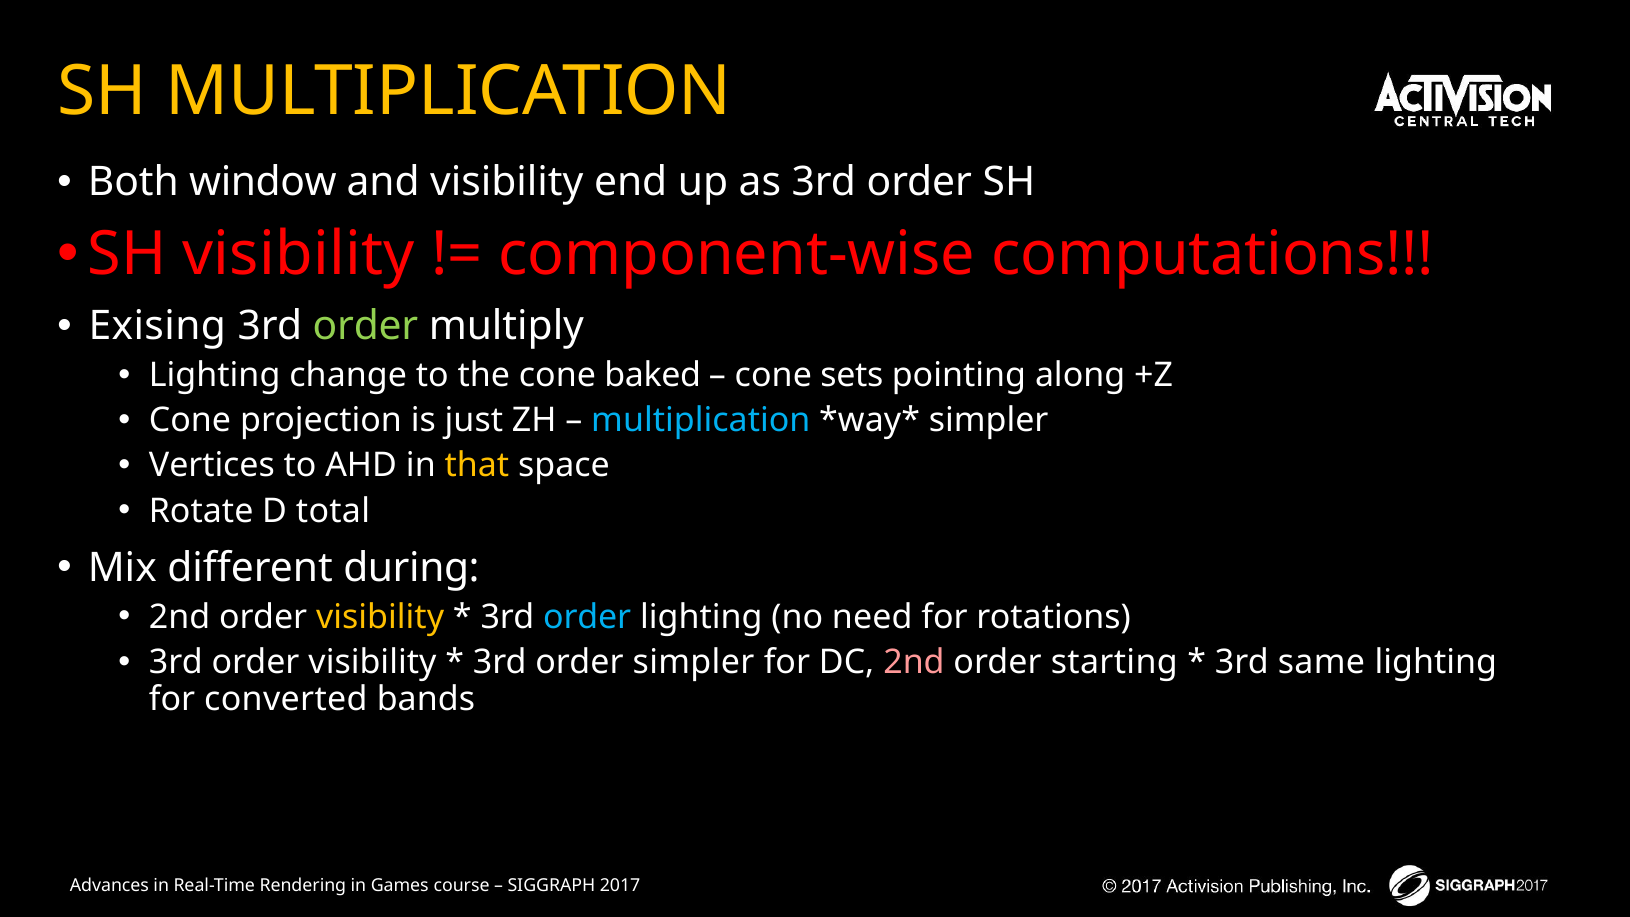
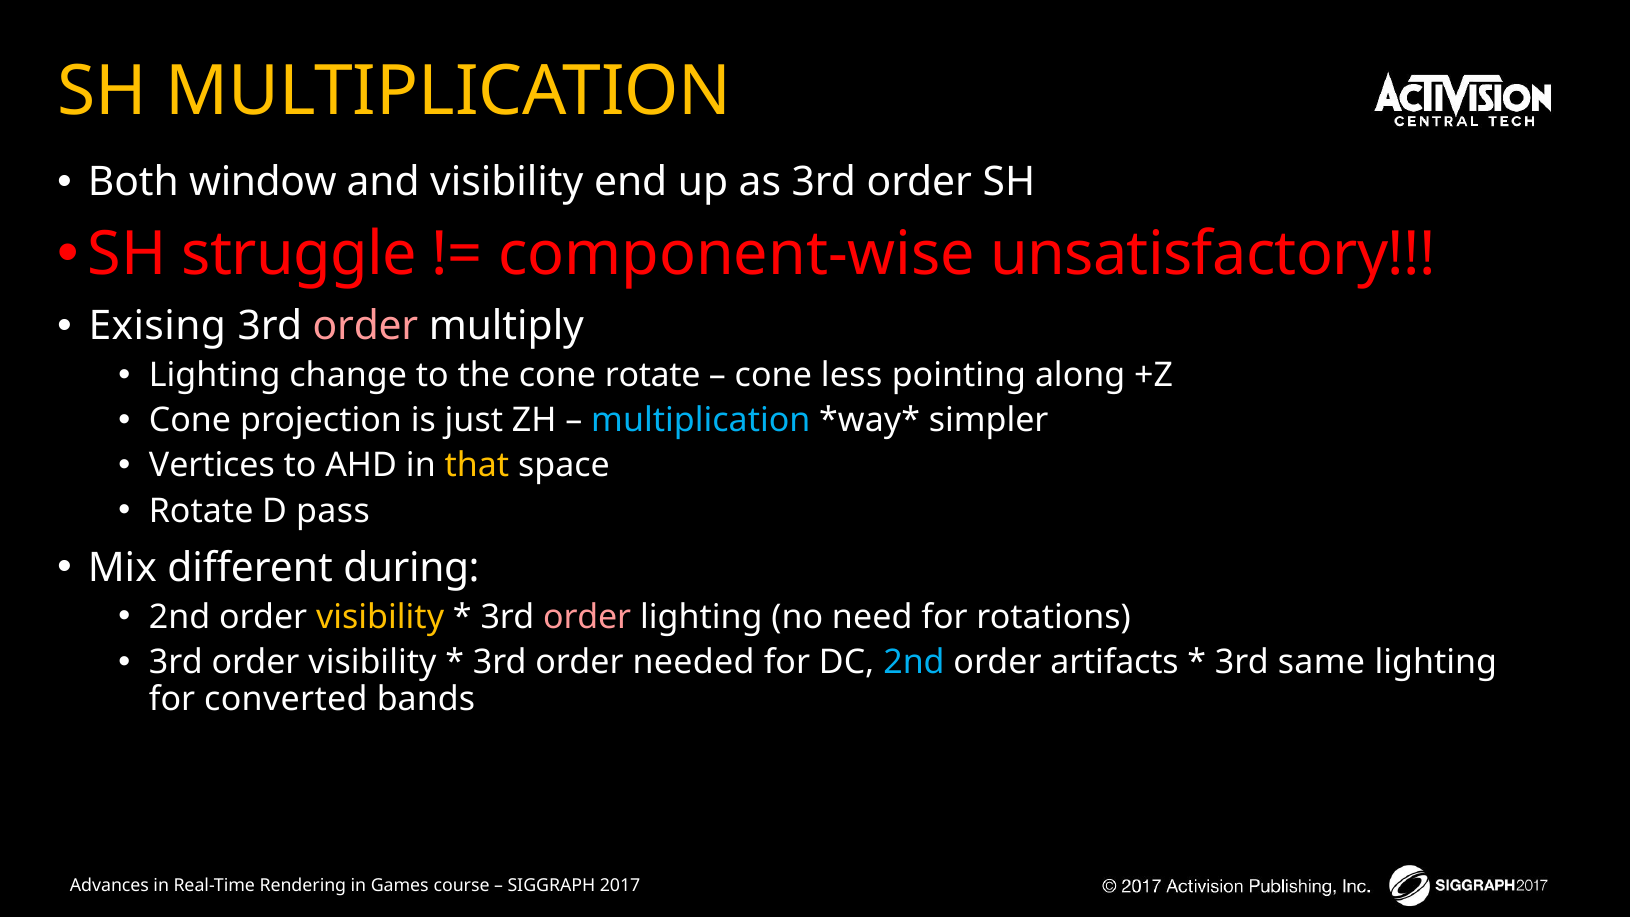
SH visibility: visibility -> struggle
computations: computations -> unsatisfactory
order at (365, 326) colour: light green -> pink
cone baked: baked -> rotate
sets: sets -> less
total: total -> pass
order at (587, 617) colour: light blue -> pink
order simpler: simpler -> needed
2nd at (914, 662) colour: pink -> light blue
starting: starting -> artifacts
